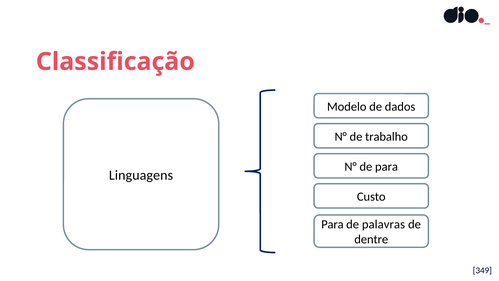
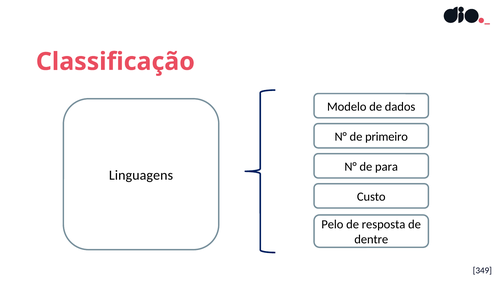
trabalho: trabalho -> primeiro
Para at (332, 224): Para -> Pelo
palavras: palavras -> resposta
